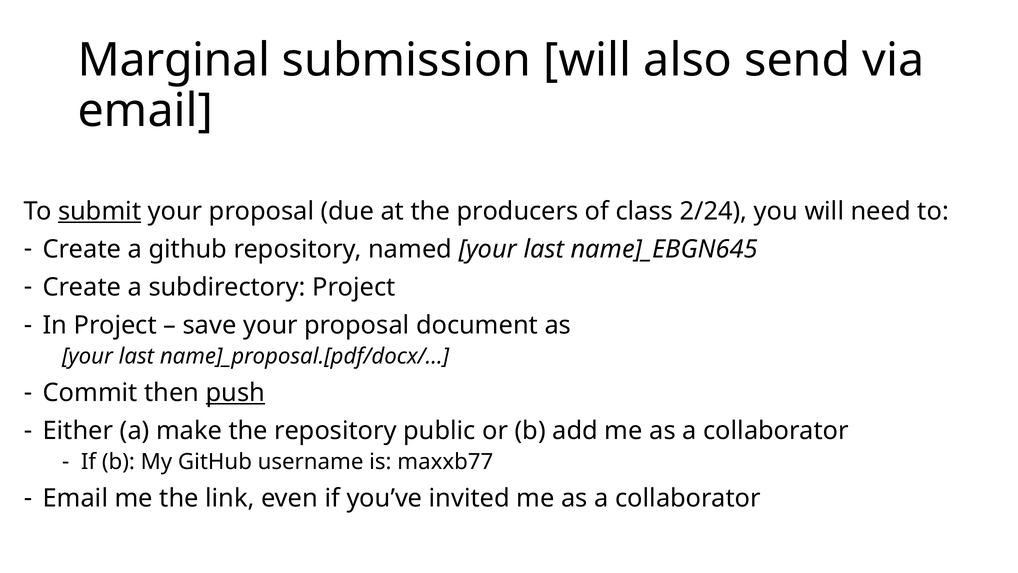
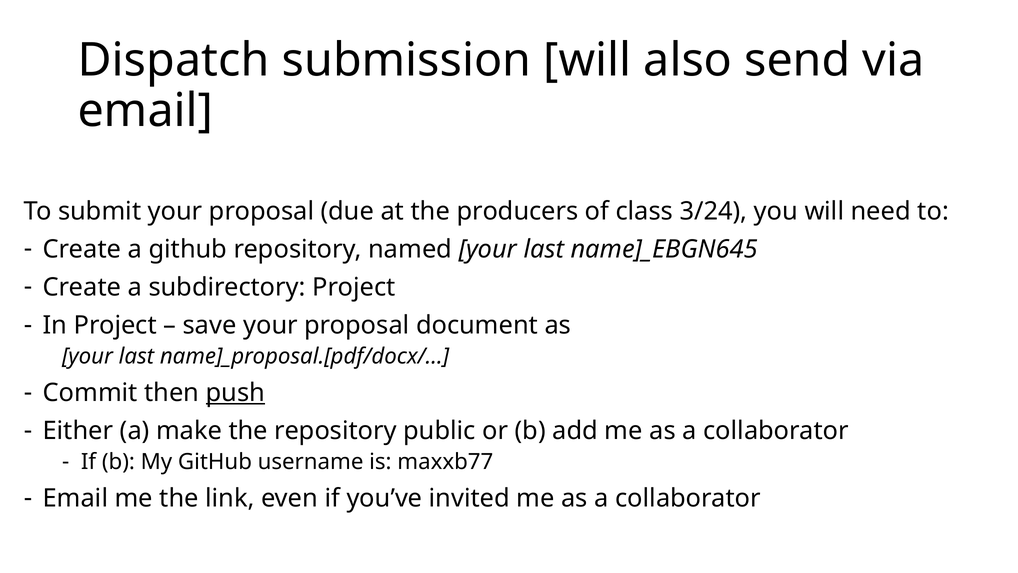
Marginal: Marginal -> Dispatch
submit underline: present -> none
2/24: 2/24 -> 3/24
